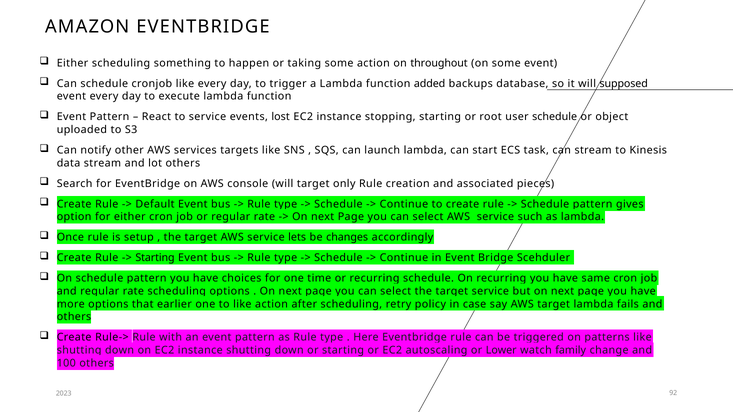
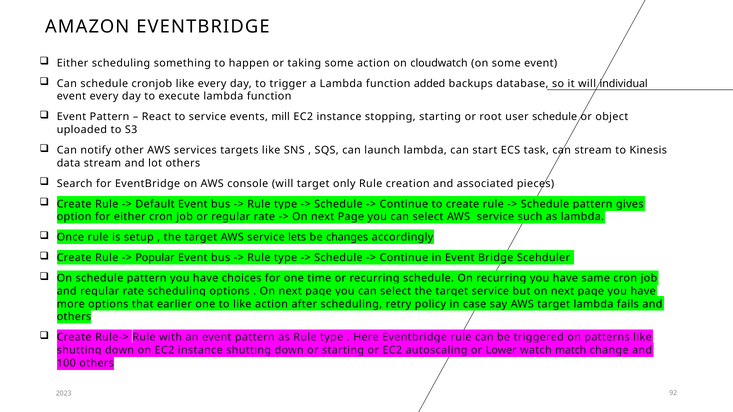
throughout: throughout -> cloudwatch
supposed: supposed -> individual
lost: lost -> mill
Starting at (155, 258): Starting -> Popular
family: family -> match
